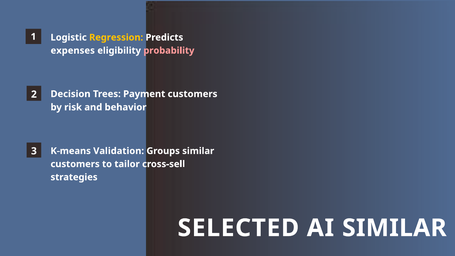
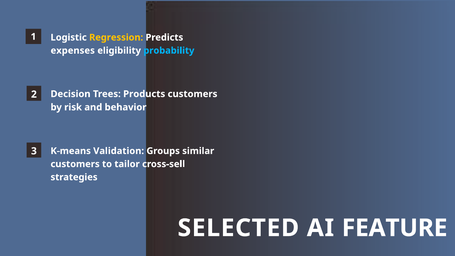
probability colour: pink -> light blue
Payment: Payment -> Products
AI SIMILAR: SIMILAR -> FEATURE
